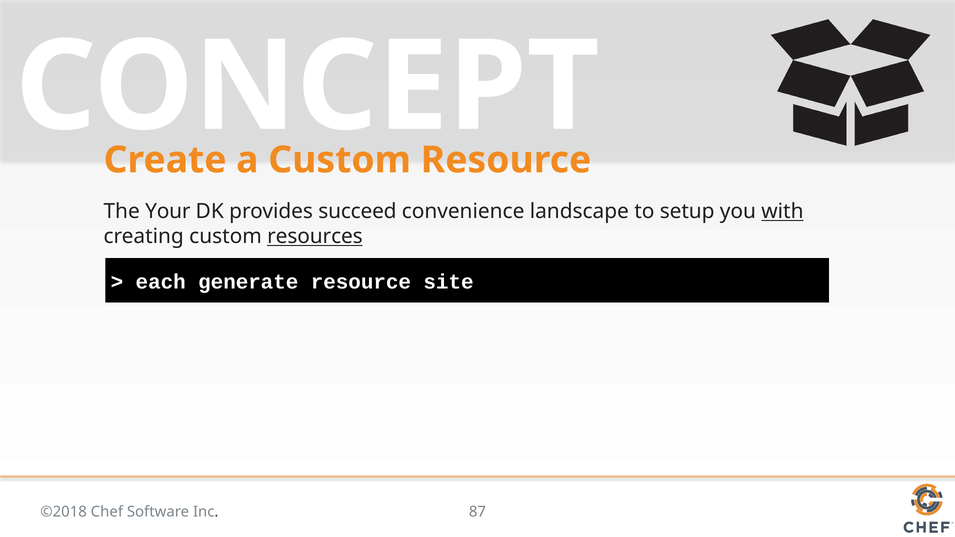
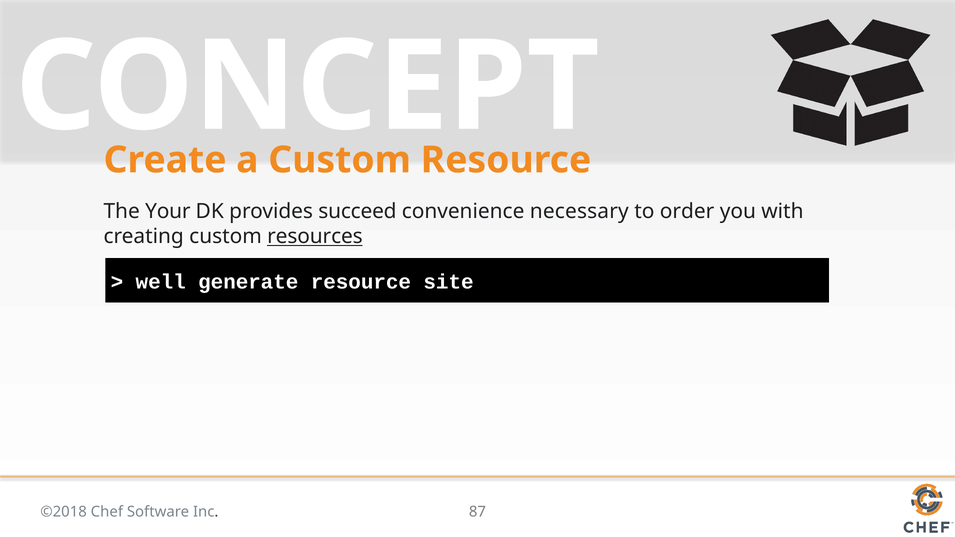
landscape: landscape -> necessary
setup: setup -> order
with underline: present -> none
each: each -> well
